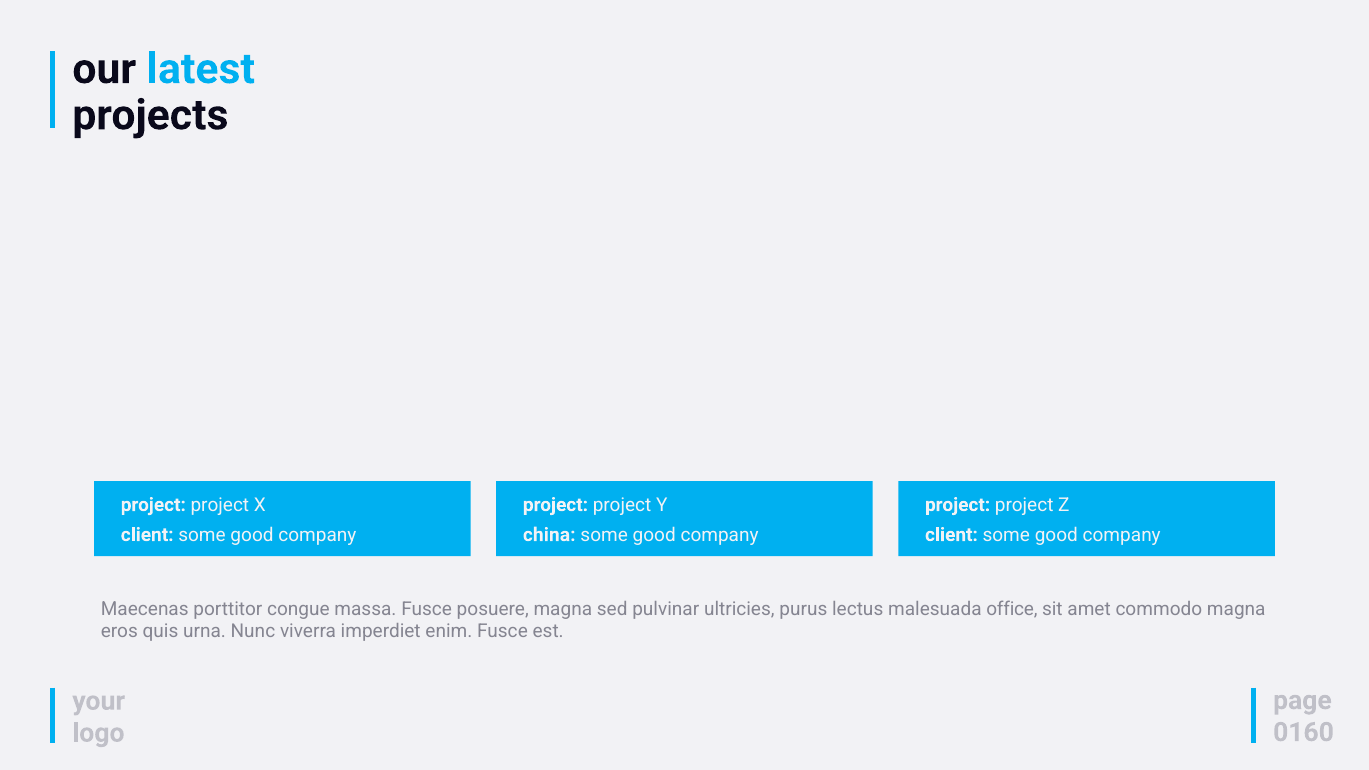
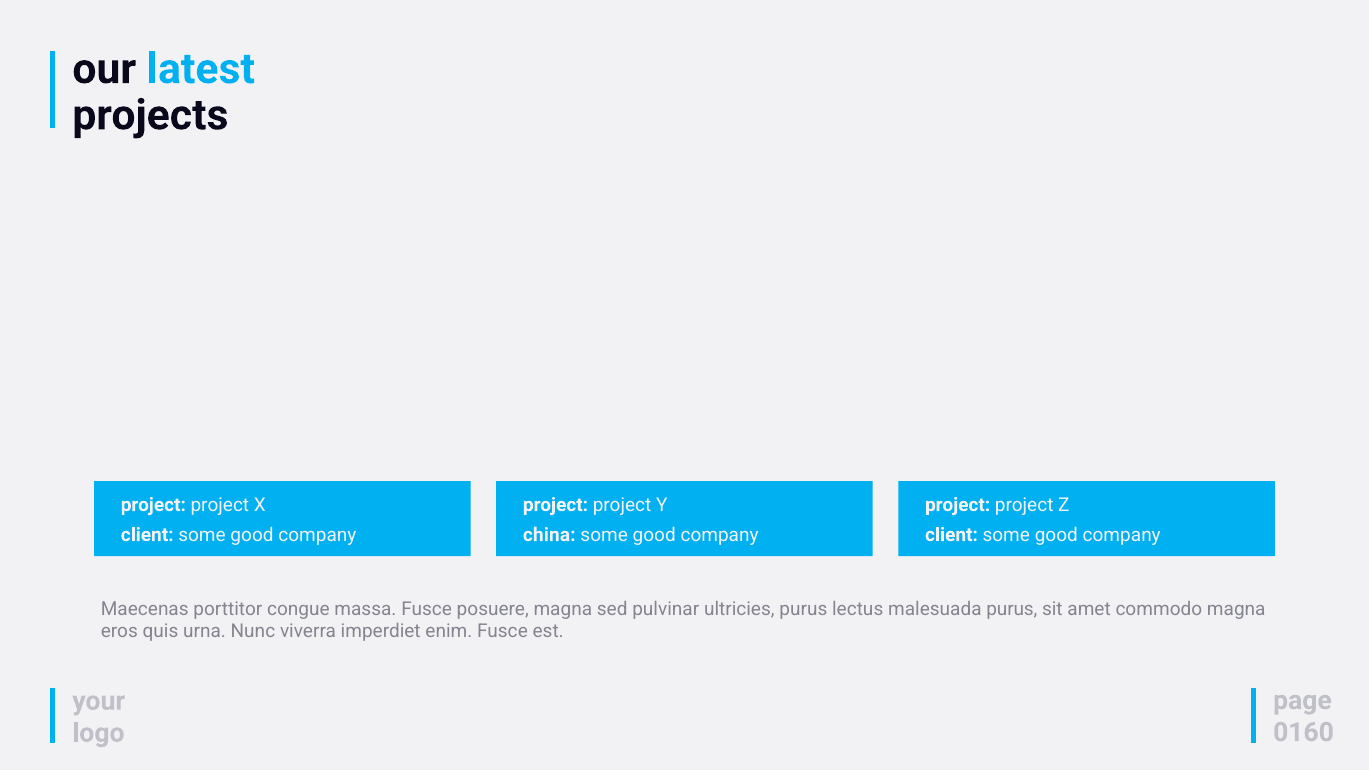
malesuada office: office -> purus
